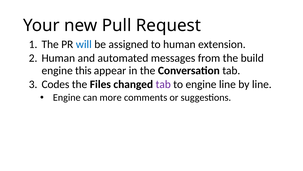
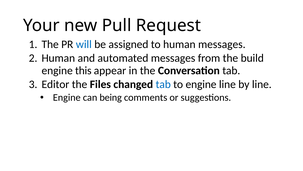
human extension: extension -> messages
Codes: Codes -> Editor
tab at (163, 84) colour: purple -> blue
more: more -> being
